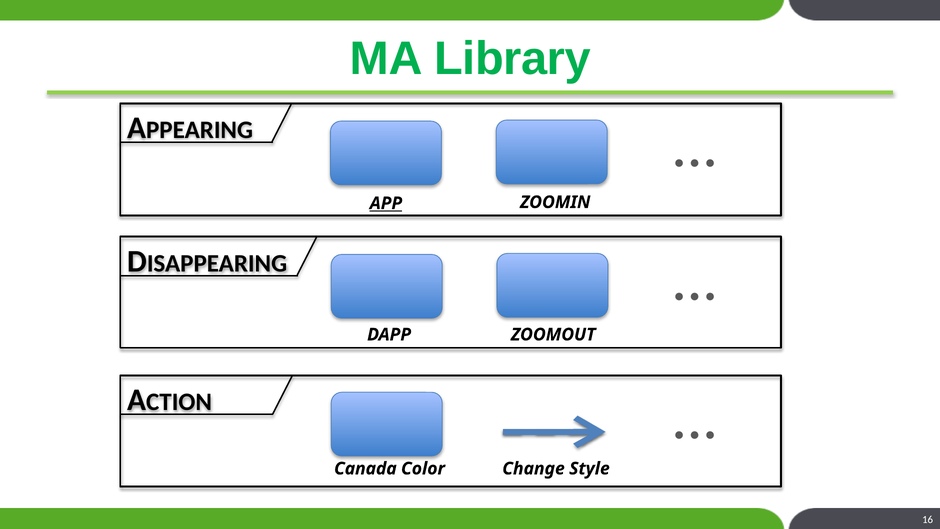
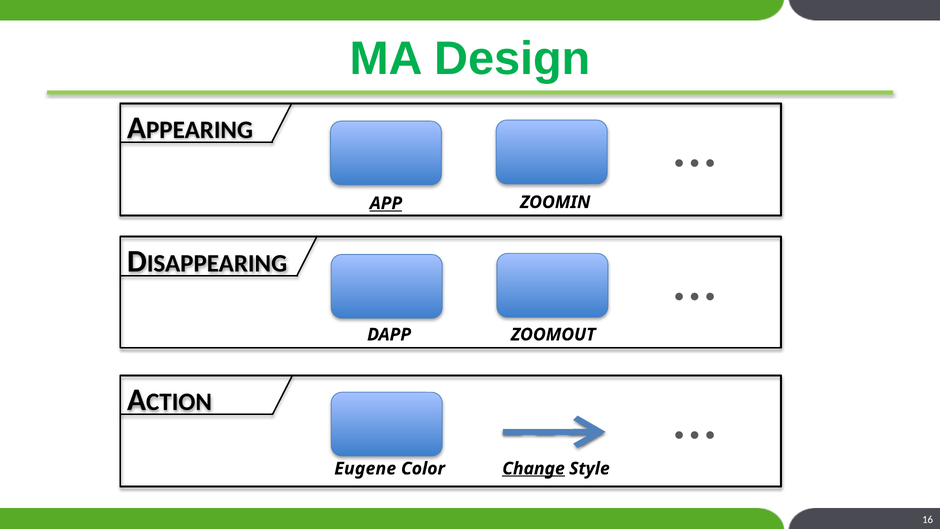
Library: Library -> Design
Canada: Canada -> Eugene
Change underline: none -> present
